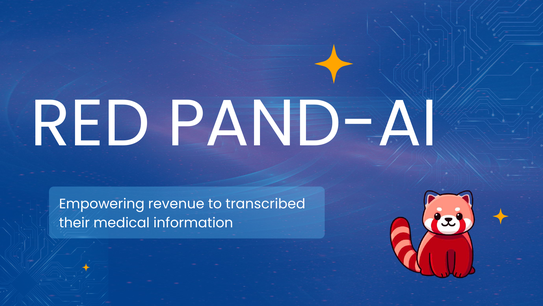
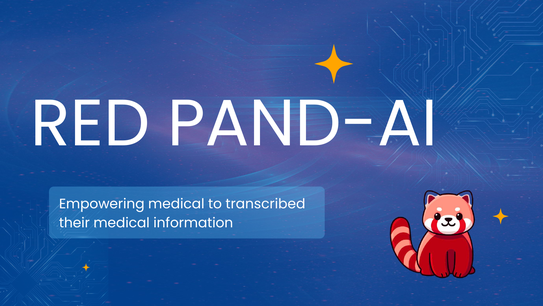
Empowering revenue: revenue -> medical
